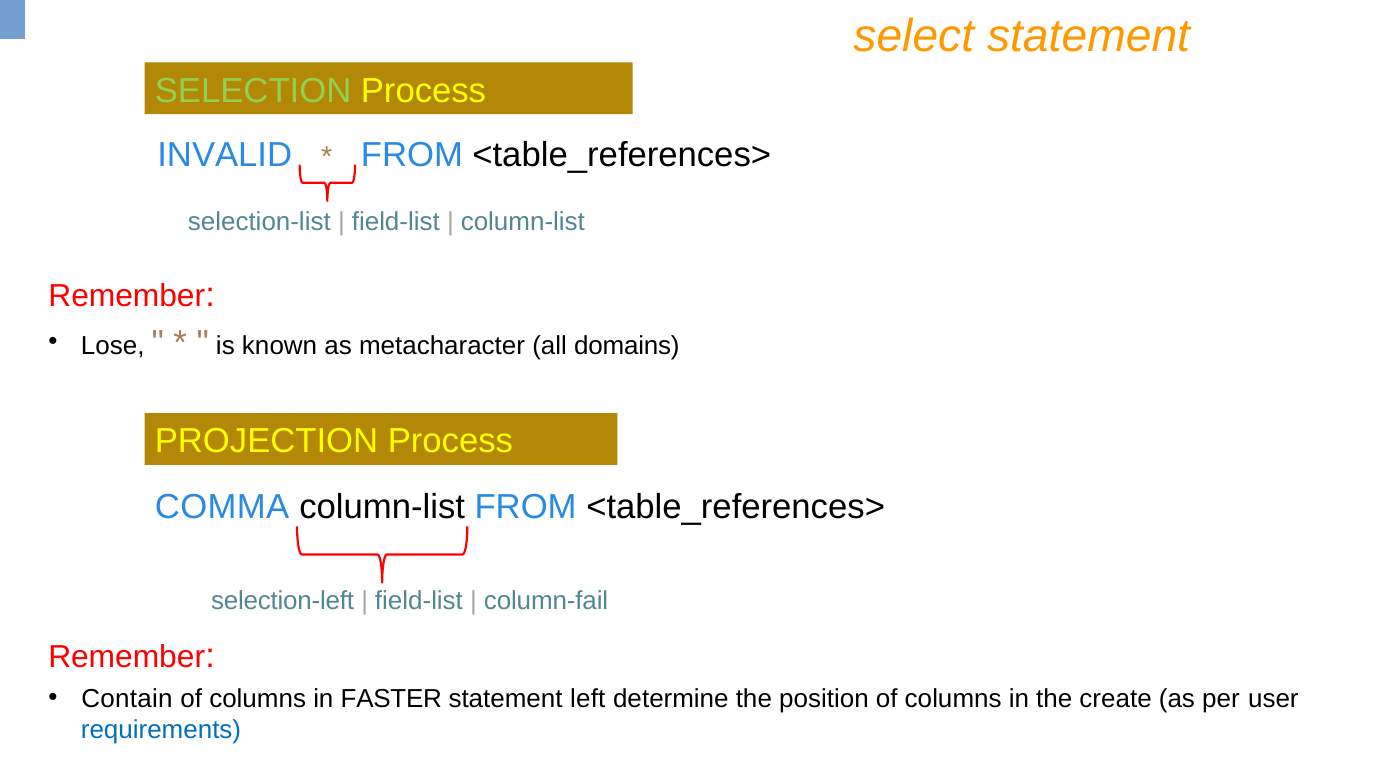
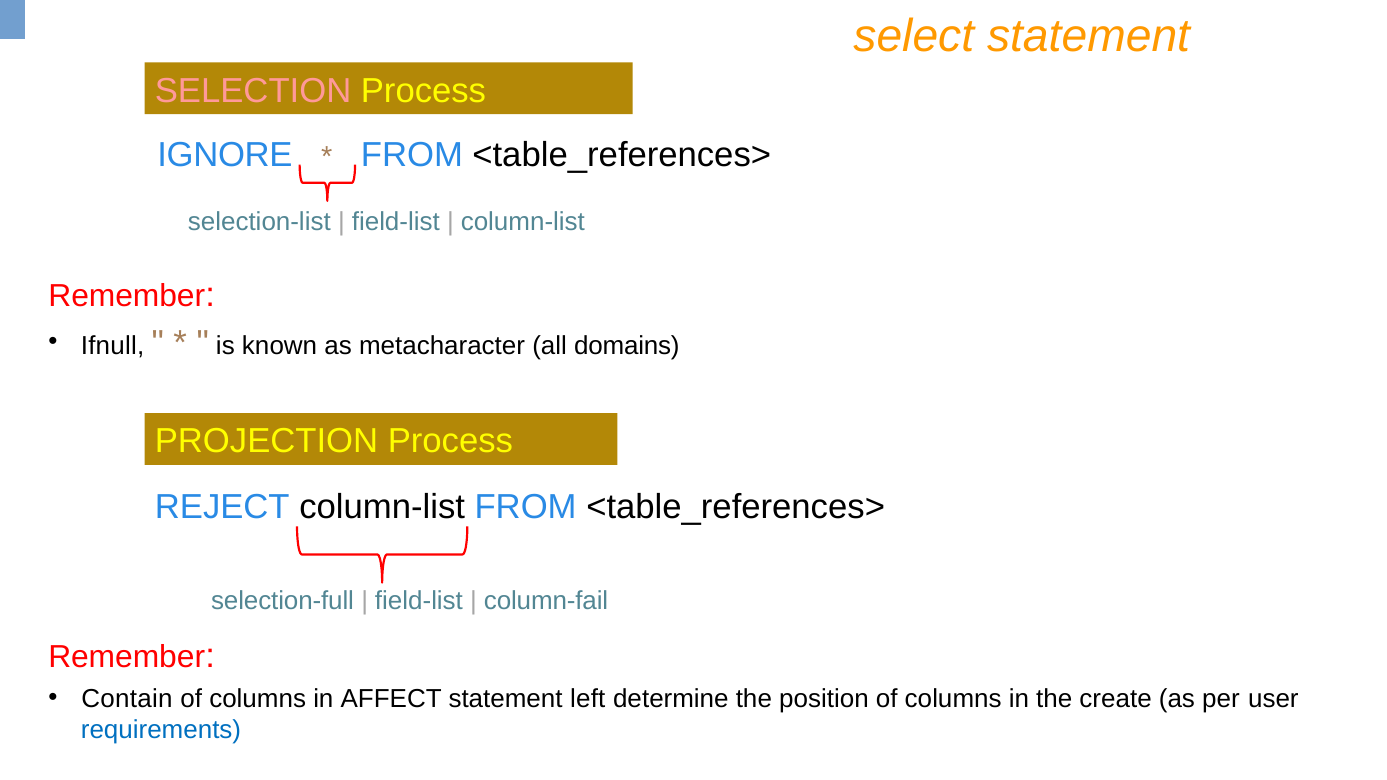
SELECTION colour: light green -> pink
INVALID: INVALID -> IGNORE
Lose: Lose -> Ifnull
COMMA: COMMA -> REJECT
selection-left: selection-left -> selection-full
FASTER: FASTER -> AFFECT
